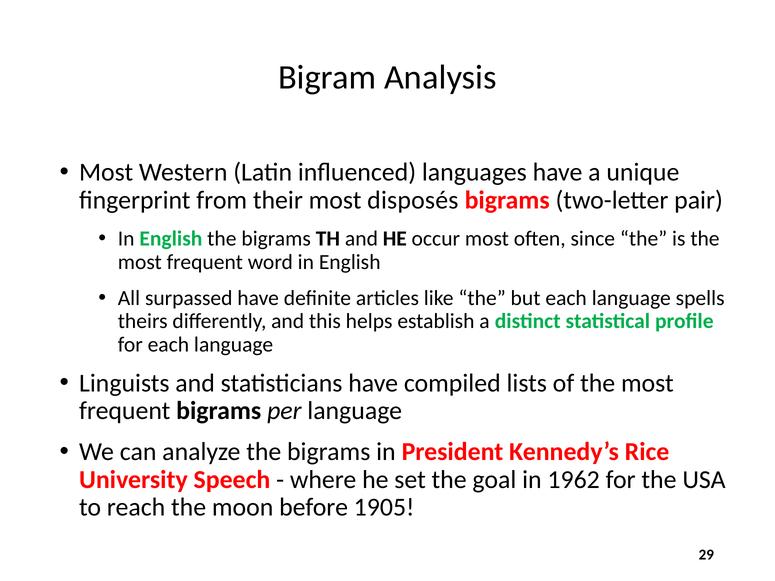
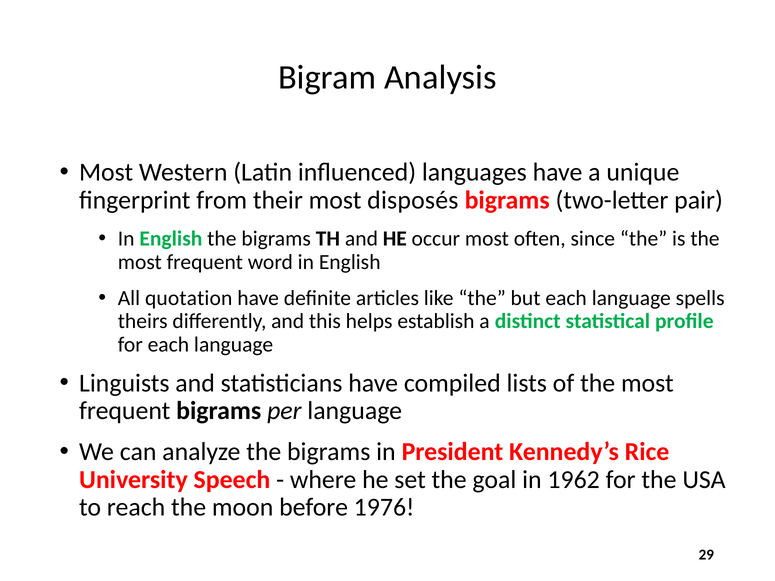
surpassed: surpassed -> quotation
1905: 1905 -> 1976
